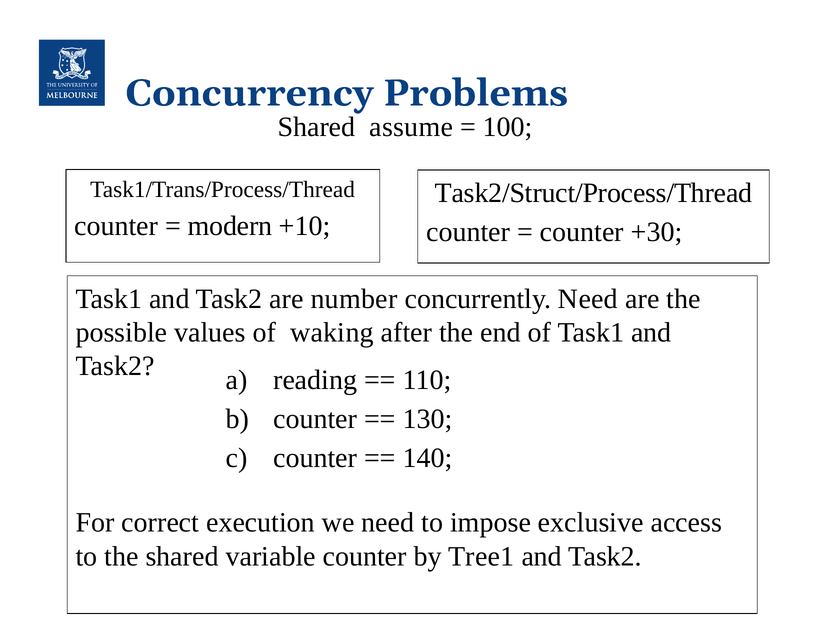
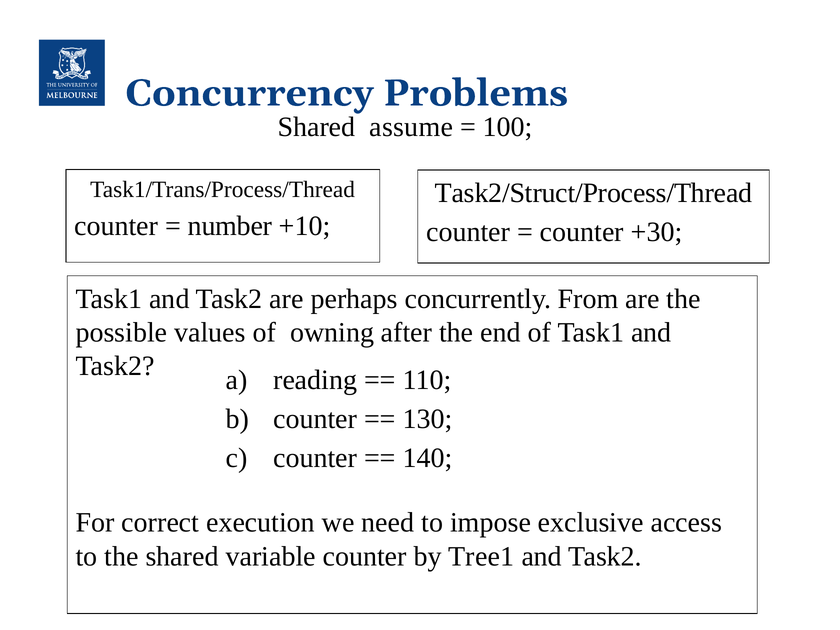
modern: modern -> number
number: number -> perhaps
concurrently Need: Need -> From
waking: waking -> owning
